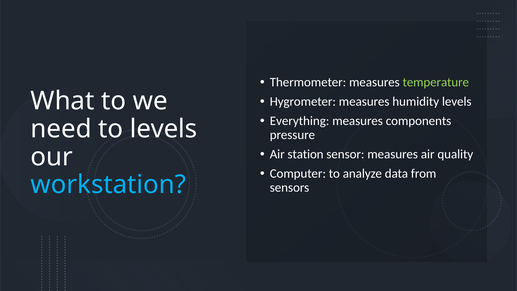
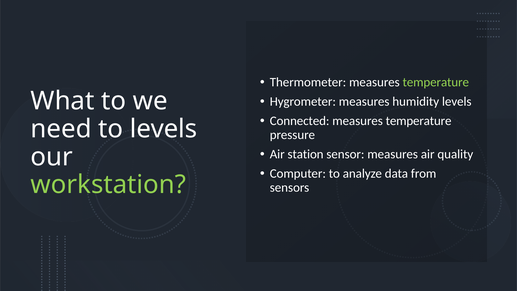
Everything: Everything -> Connected
components at (419, 121): components -> temperature
workstation colour: light blue -> light green
